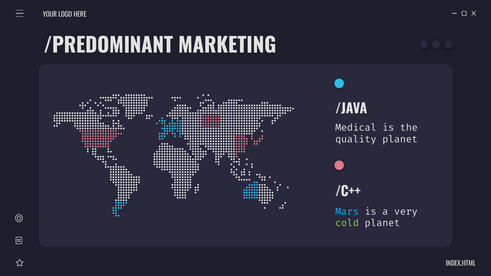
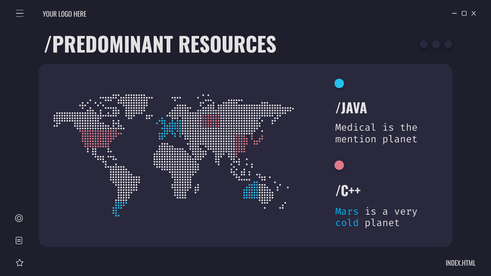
MARKETING: MARKETING -> RESOURCES
quality: quality -> mention
cold colour: light green -> light blue
